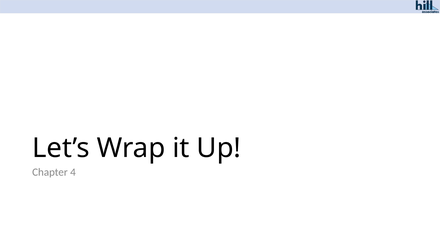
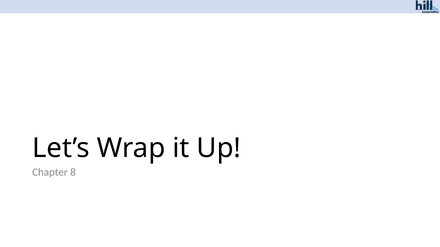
4: 4 -> 8
